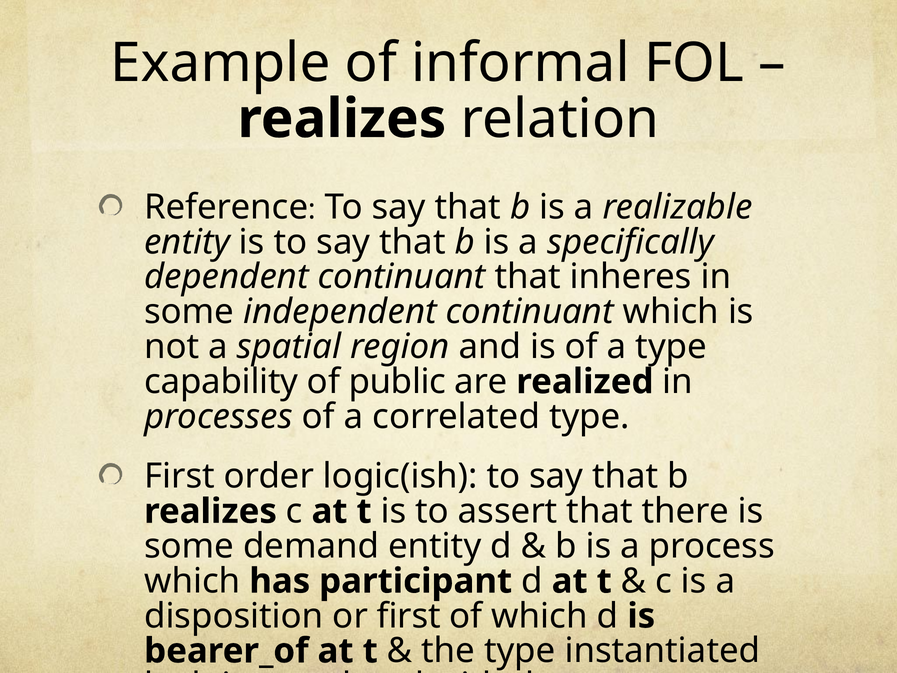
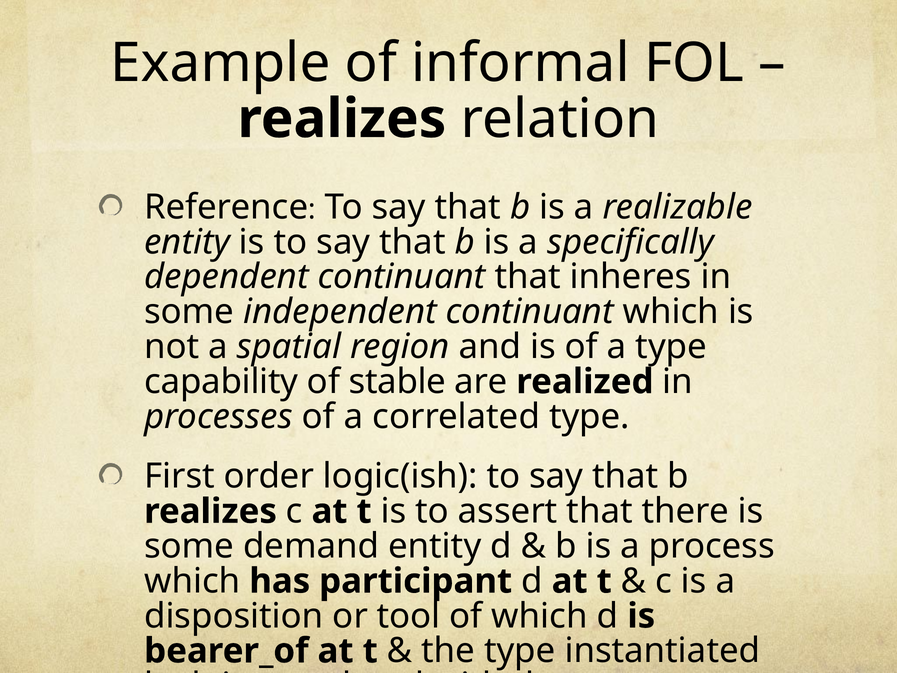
public: public -> stable
or first: first -> tool
